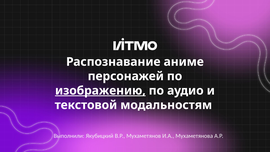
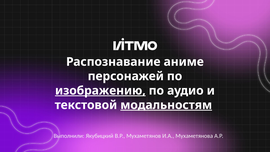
модальностям underline: none -> present
